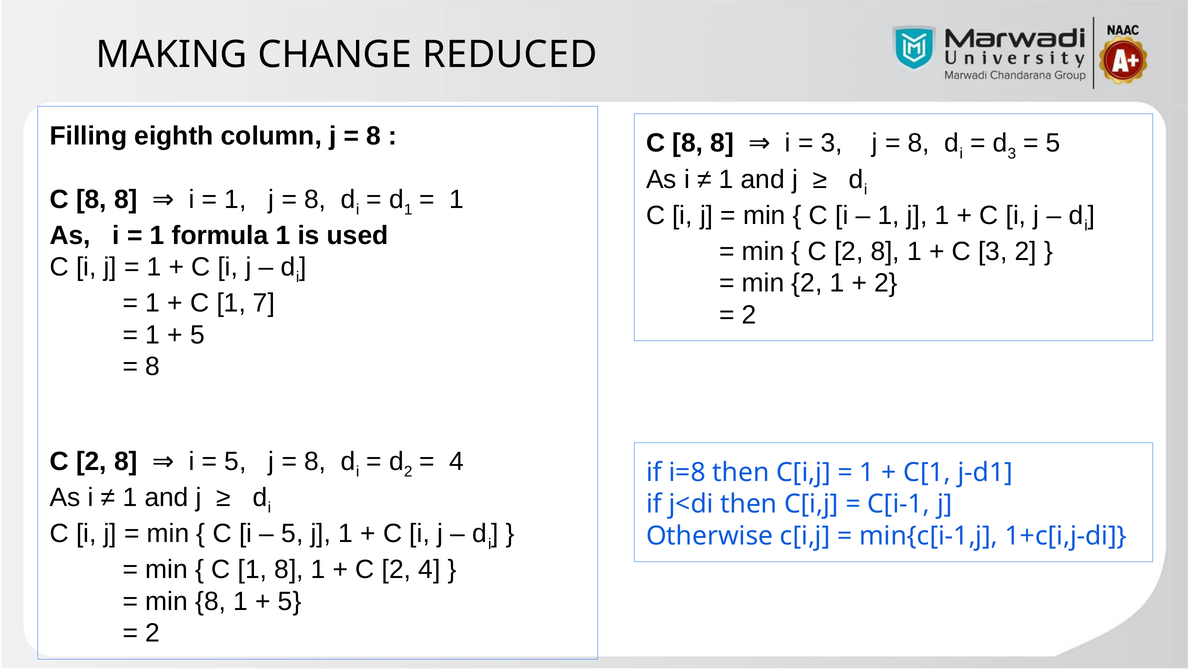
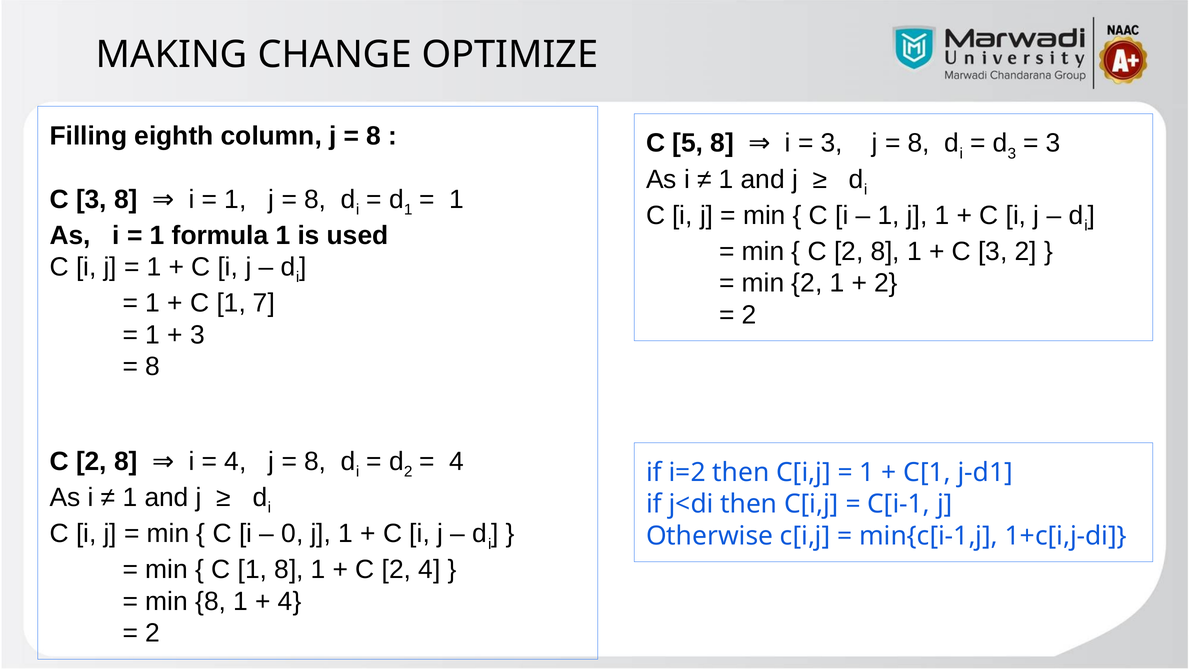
REDUCED: REDUCED -> OPTIMIZE
8 at (688, 143): 8 -> 5
5 at (1053, 143): 5 -> 3
8 at (91, 199): 8 -> 3
5 at (198, 335): 5 -> 3
5 at (235, 462): 5 -> 4
i=8: i=8 -> i=2
5 at (292, 534): 5 -> 0
5 at (290, 602): 5 -> 4
